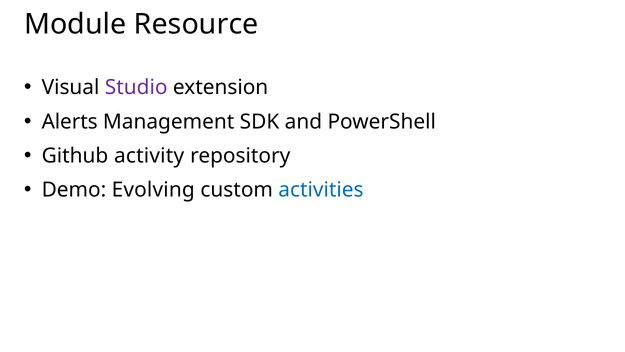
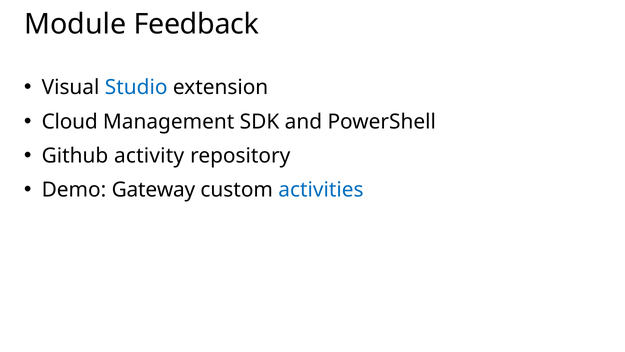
Resource: Resource -> Feedback
Studio colour: purple -> blue
Alerts: Alerts -> Cloud
Evolving: Evolving -> Gateway
